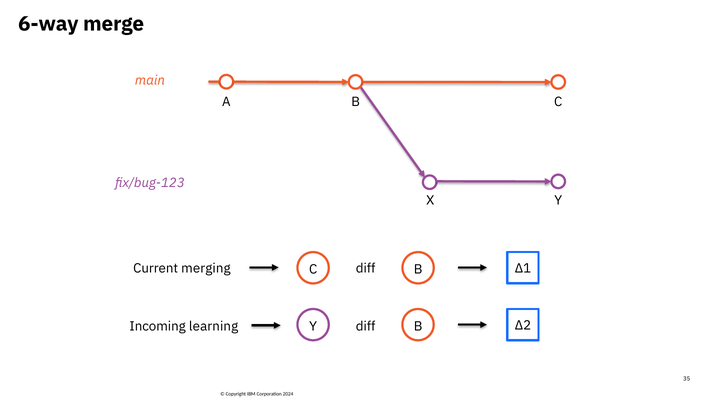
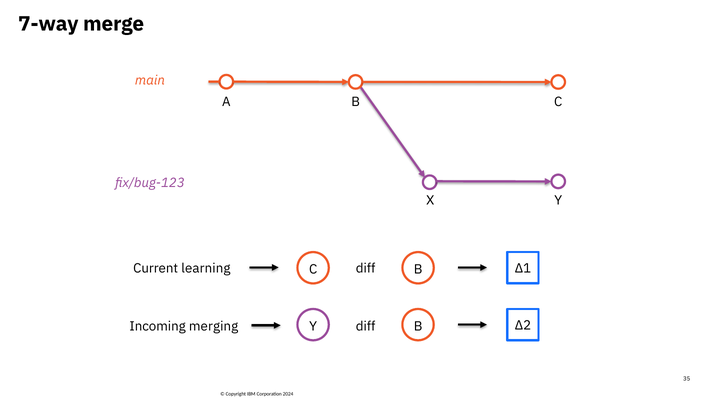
6-way: 6-way -> 7-way
merging: merging -> learning
learning: learning -> merging
